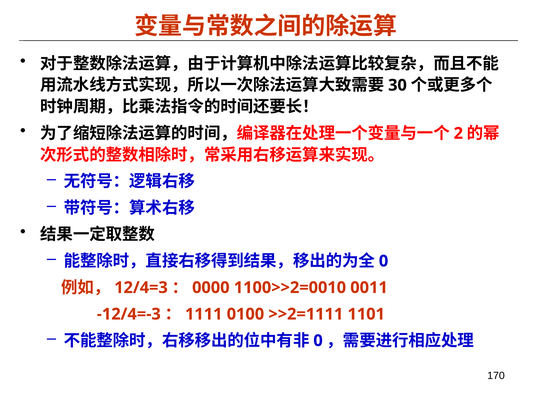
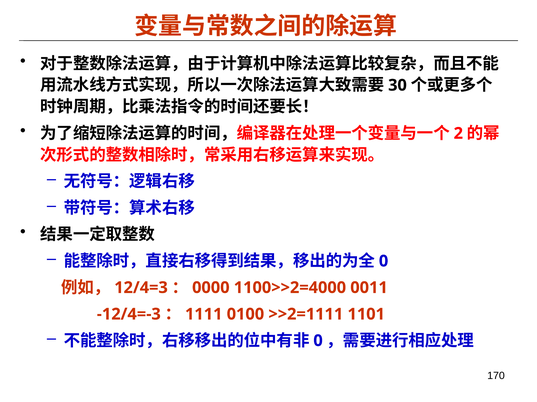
1100>>2=0010: 1100>>2=0010 -> 1100>>2=4000
